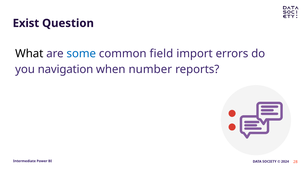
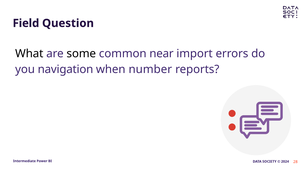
Exist: Exist -> Field
some colour: blue -> black
field: field -> near
